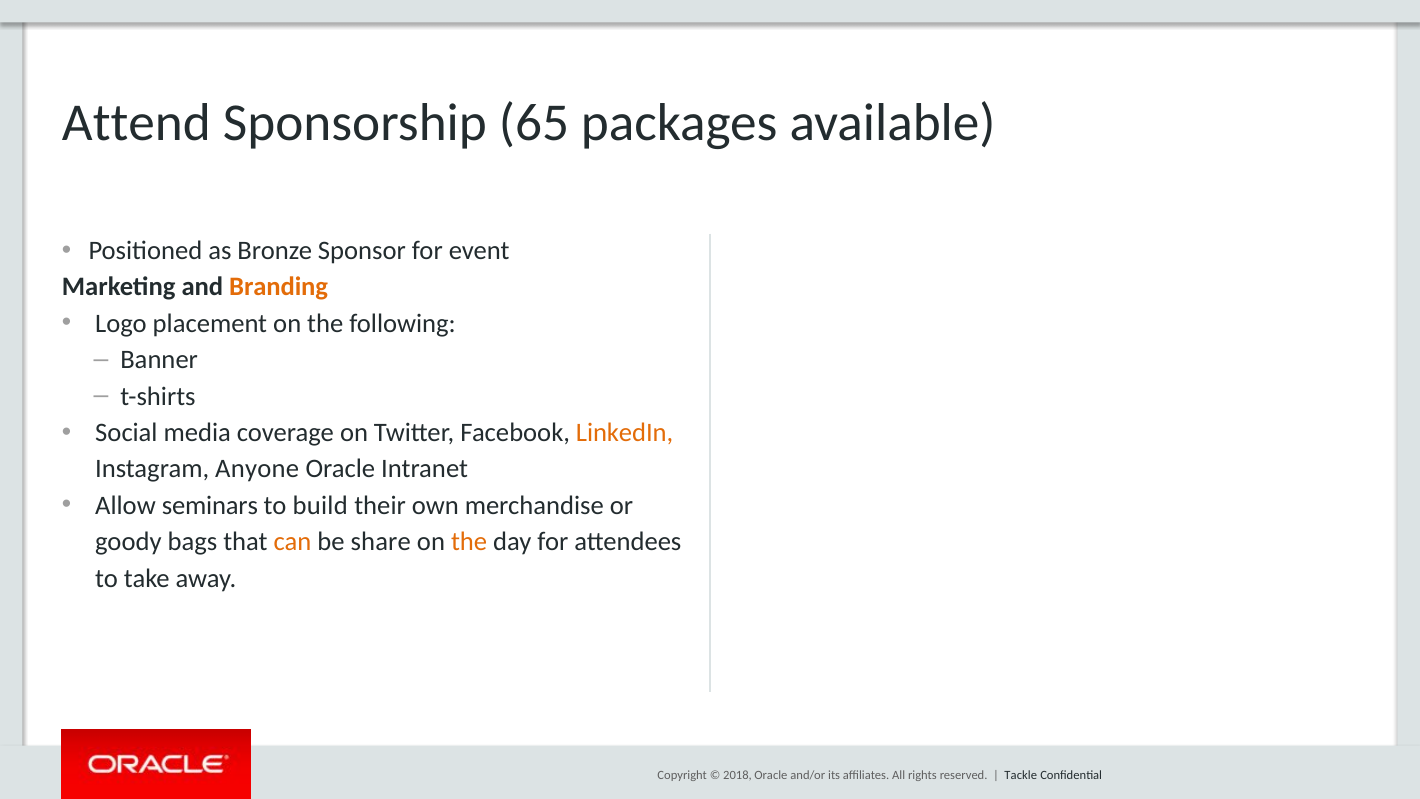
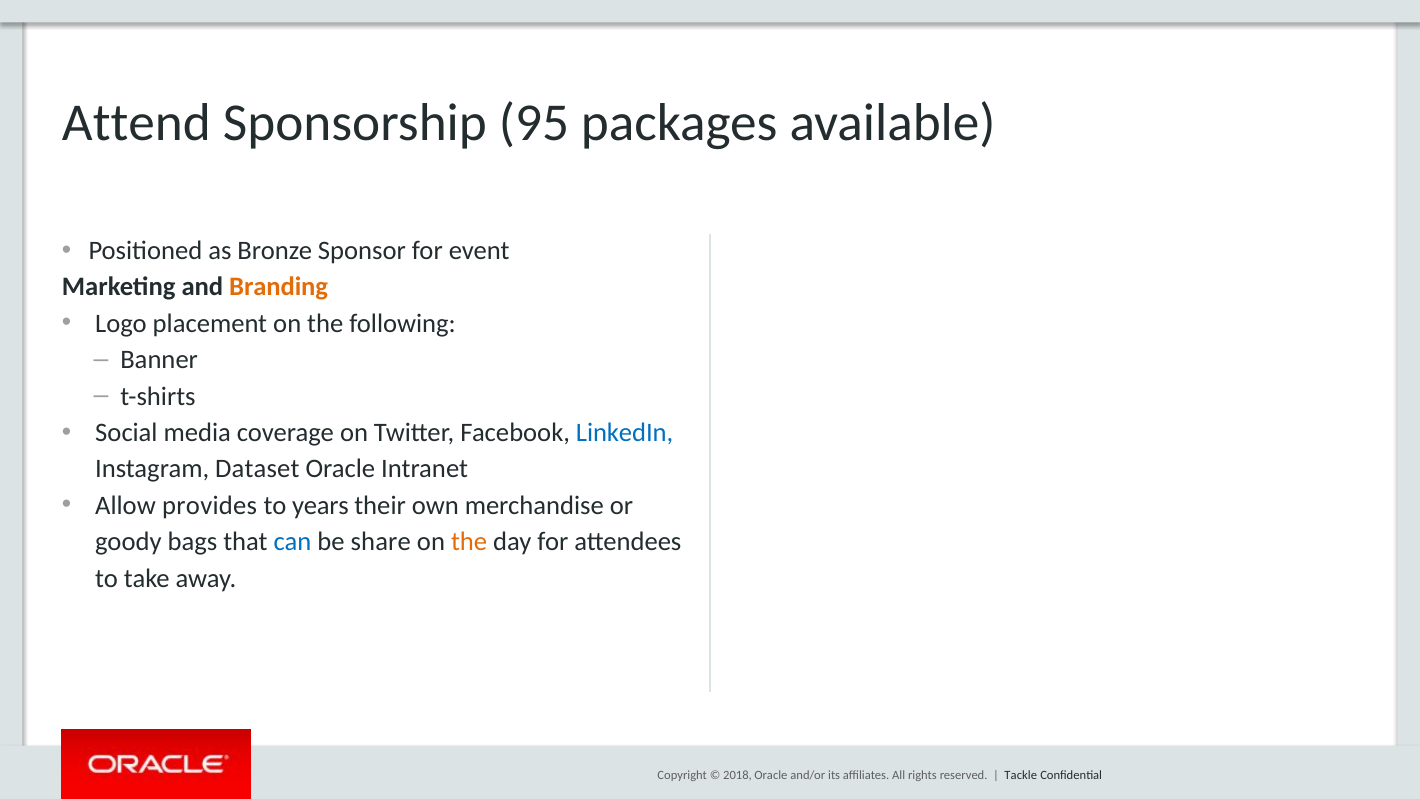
65: 65 -> 95
LinkedIn colour: orange -> blue
Anyone: Anyone -> Dataset
seminars: seminars -> provides
build: build -> years
can colour: orange -> blue
